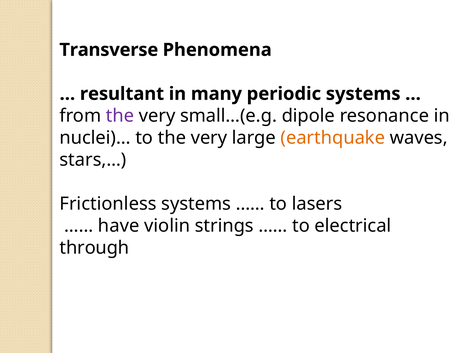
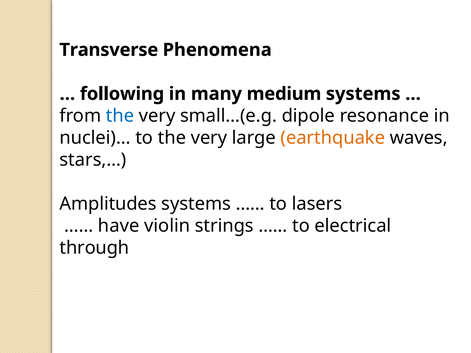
resultant: resultant -> following
periodic: periodic -> medium
the at (120, 116) colour: purple -> blue
Frictionless: Frictionless -> Amplitudes
